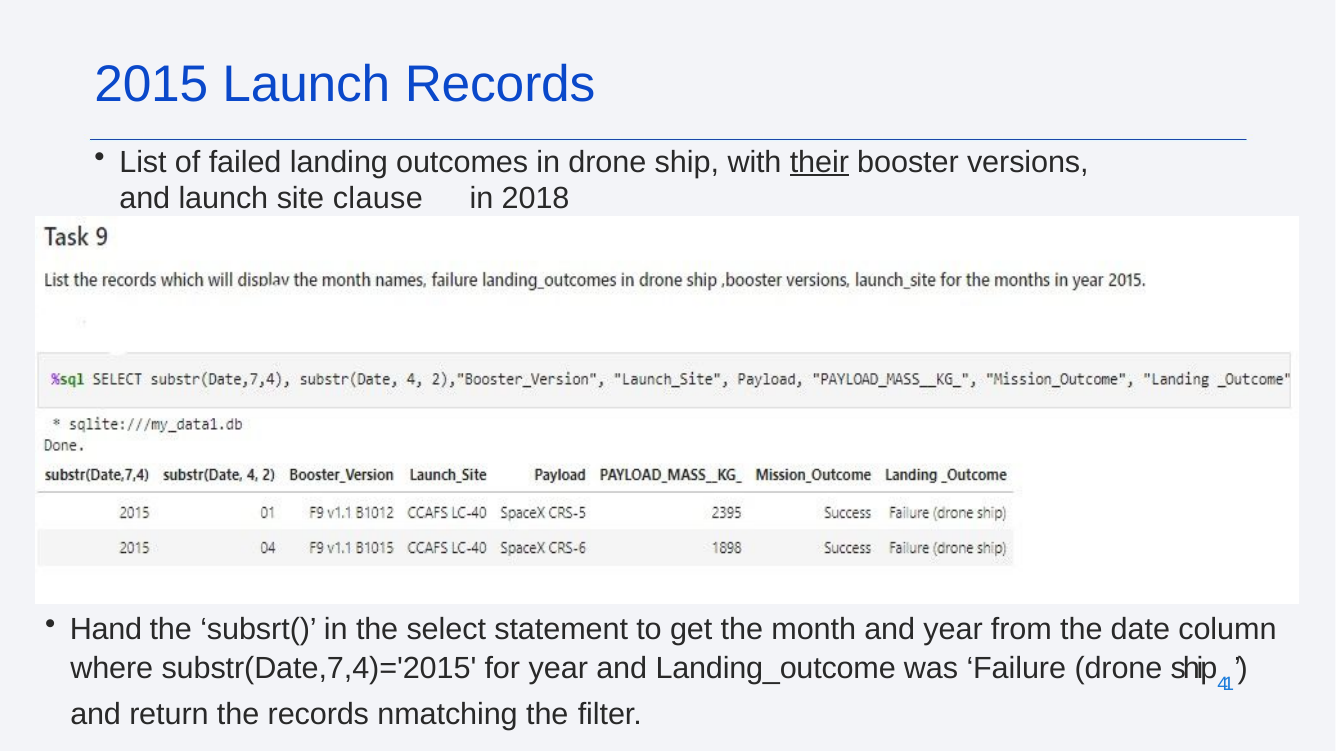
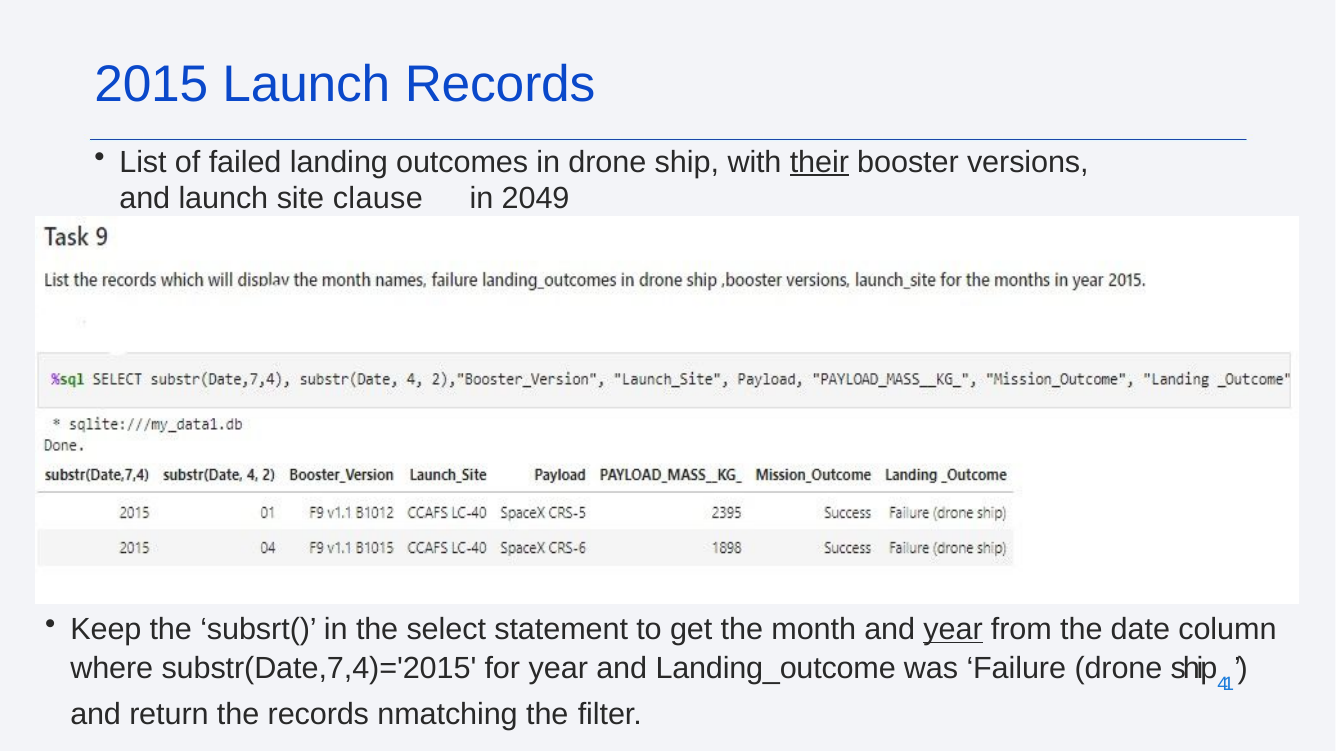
2018: 2018 -> 2049
Hand: Hand -> Keep
year at (953, 630) underline: none -> present
